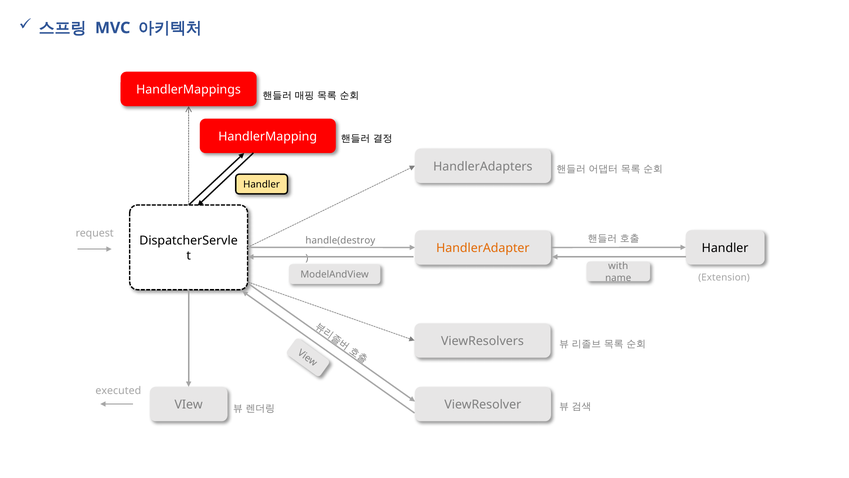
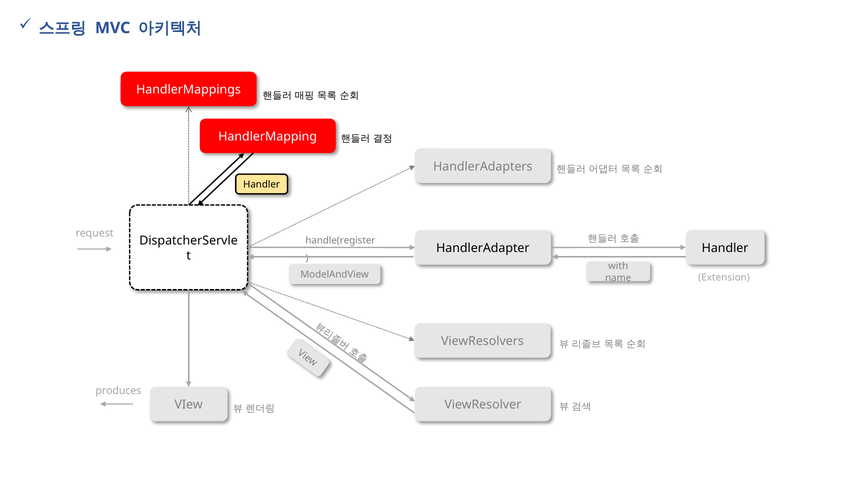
handle(destroy: handle(destroy -> handle(register
HandlerAdapter colour: orange -> black
executed: executed -> produces
